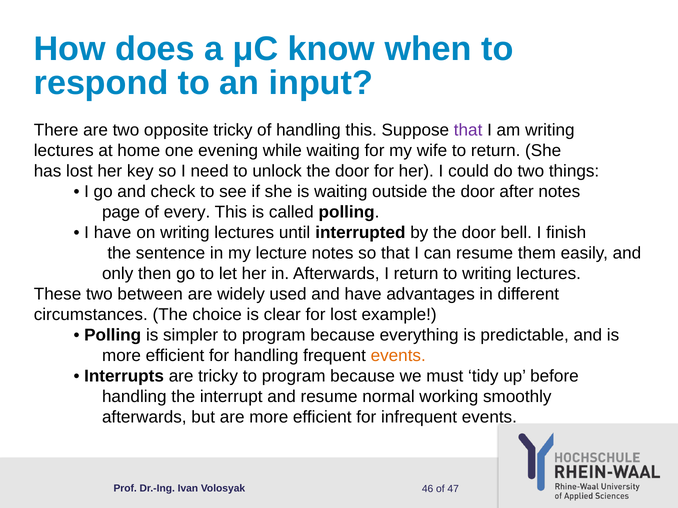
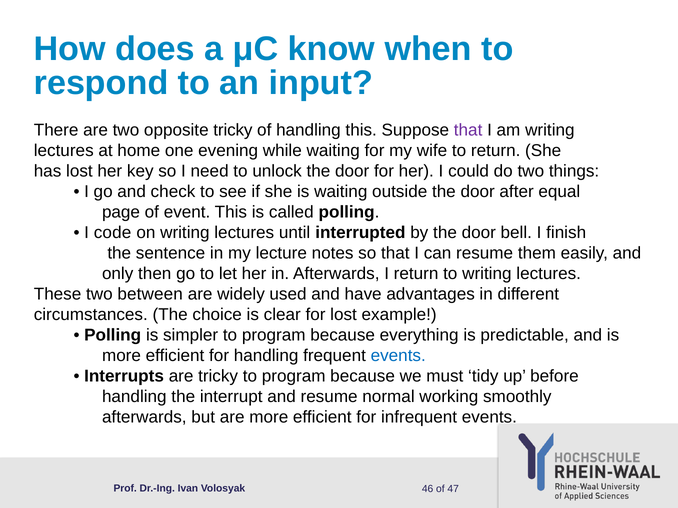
after notes: notes -> equal
every: every -> event
I have: have -> code
events at (398, 356) colour: orange -> blue
